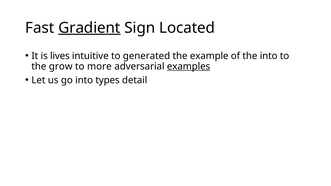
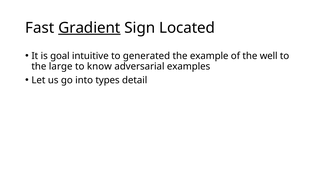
lives: lives -> goal
the into: into -> well
grow: grow -> large
more: more -> know
examples underline: present -> none
